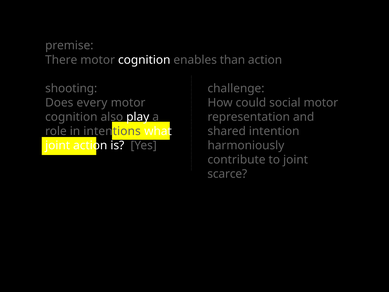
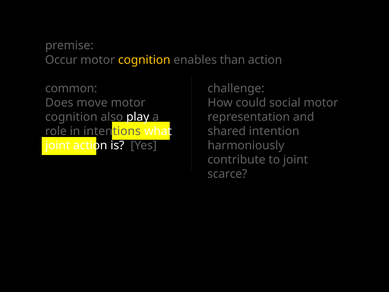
There: There -> Occur
cognition at (144, 60) colour: white -> yellow
shooting: shooting -> common
every: every -> move
